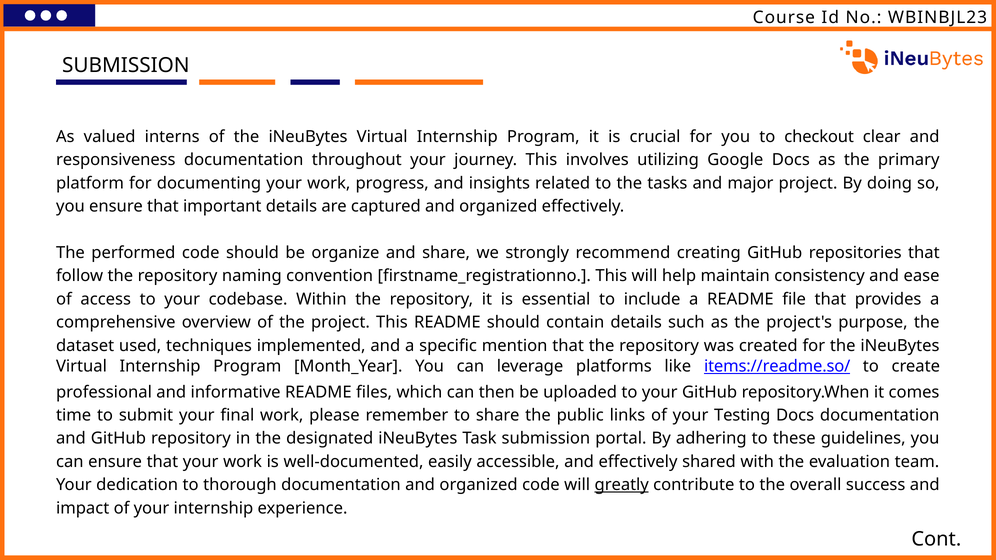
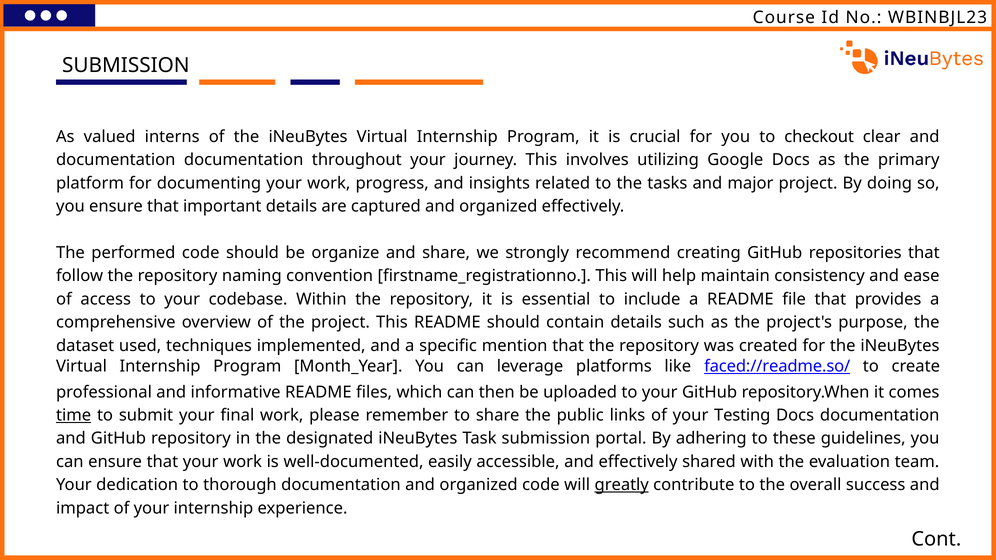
responsiveness at (116, 160): responsiveness -> documentation
items://readme.so/: items://readme.so/ -> faced://readme.so/
time underline: none -> present
